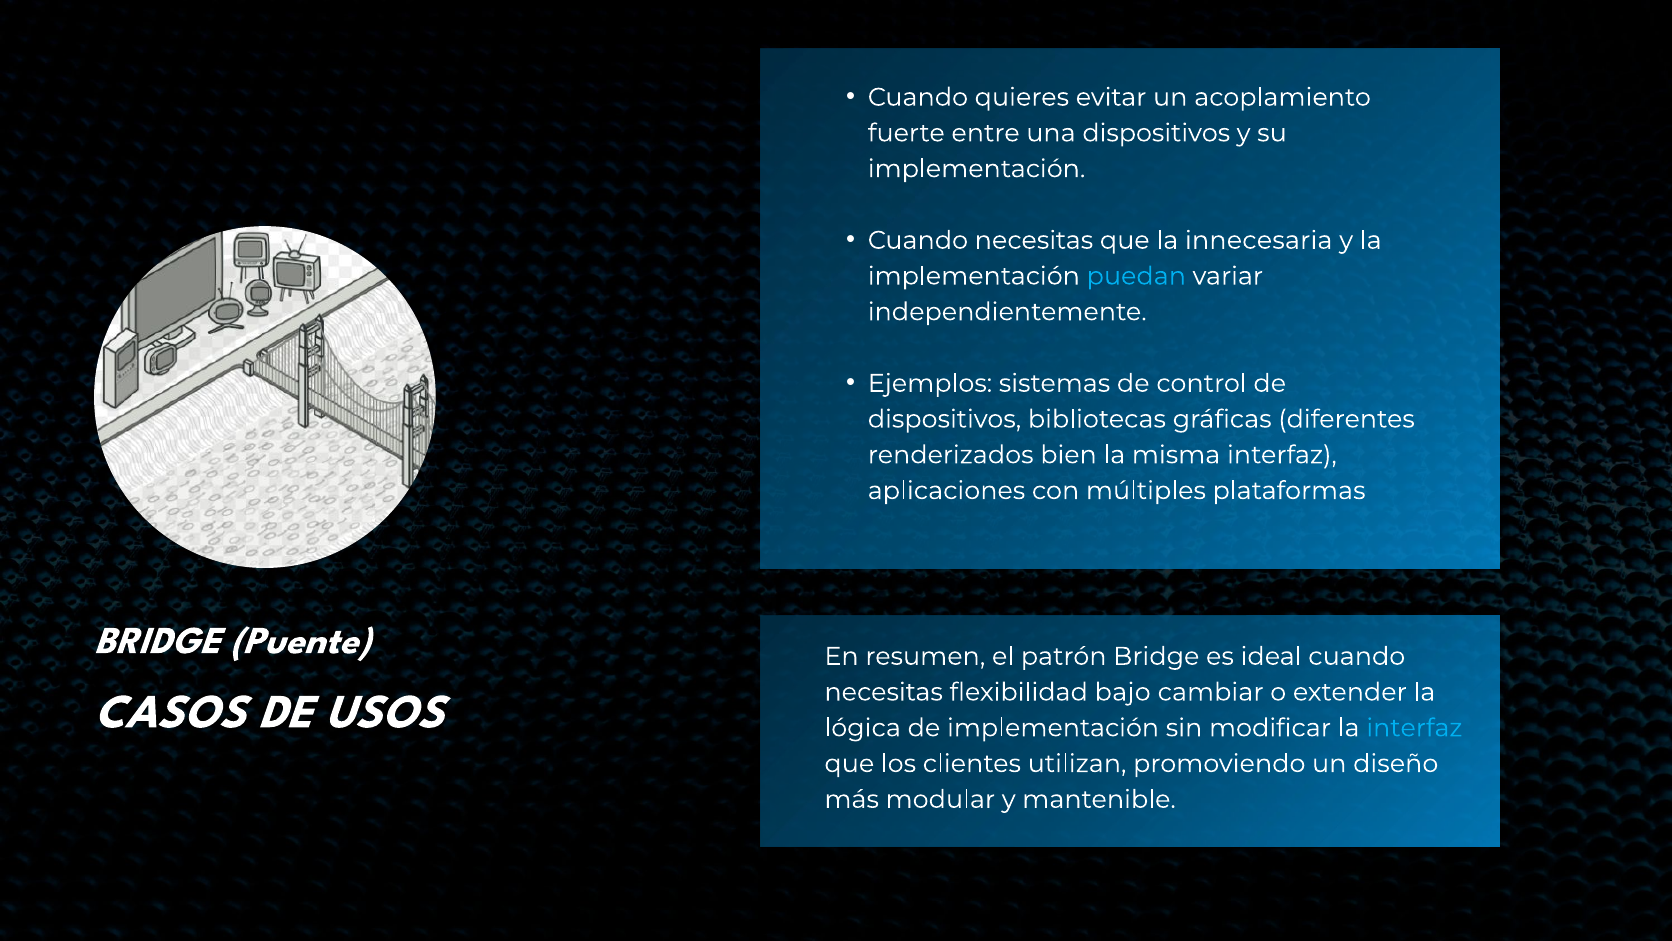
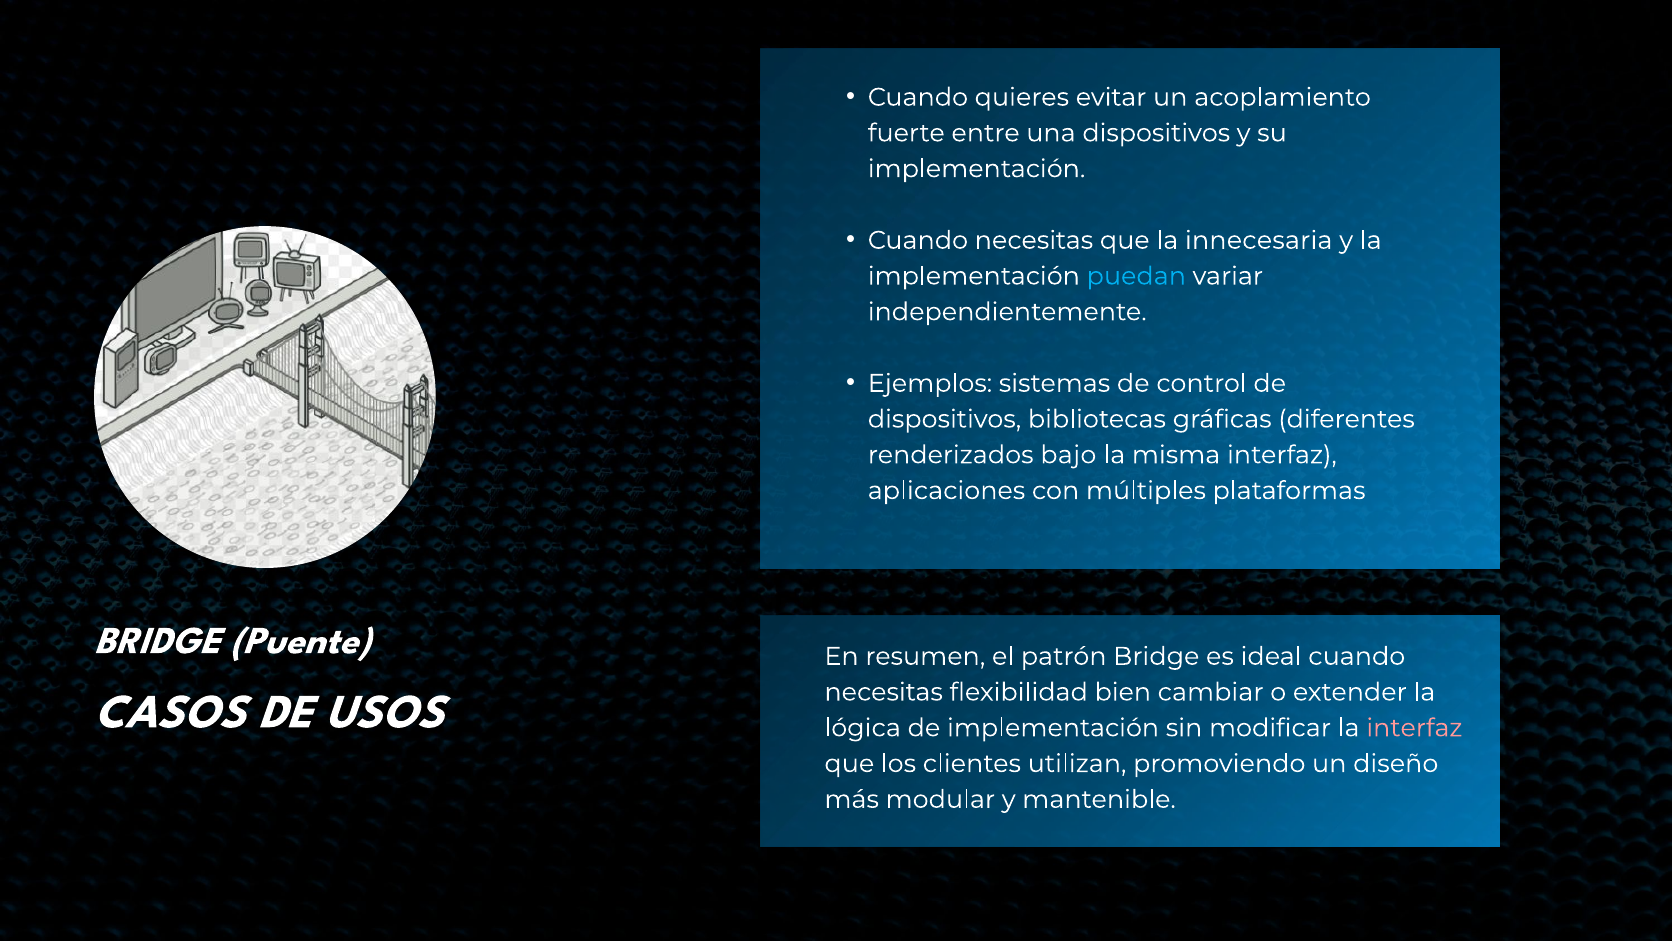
bien: bien -> bajo
bajo: bajo -> bien
interfaz at (1414, 728) colour: light blue -> pink
